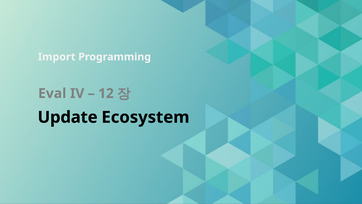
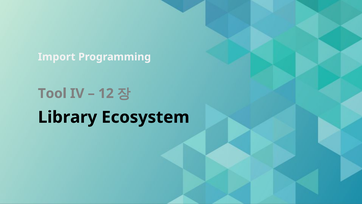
Eval: Eval -> Tool
Update: Update -> Library
